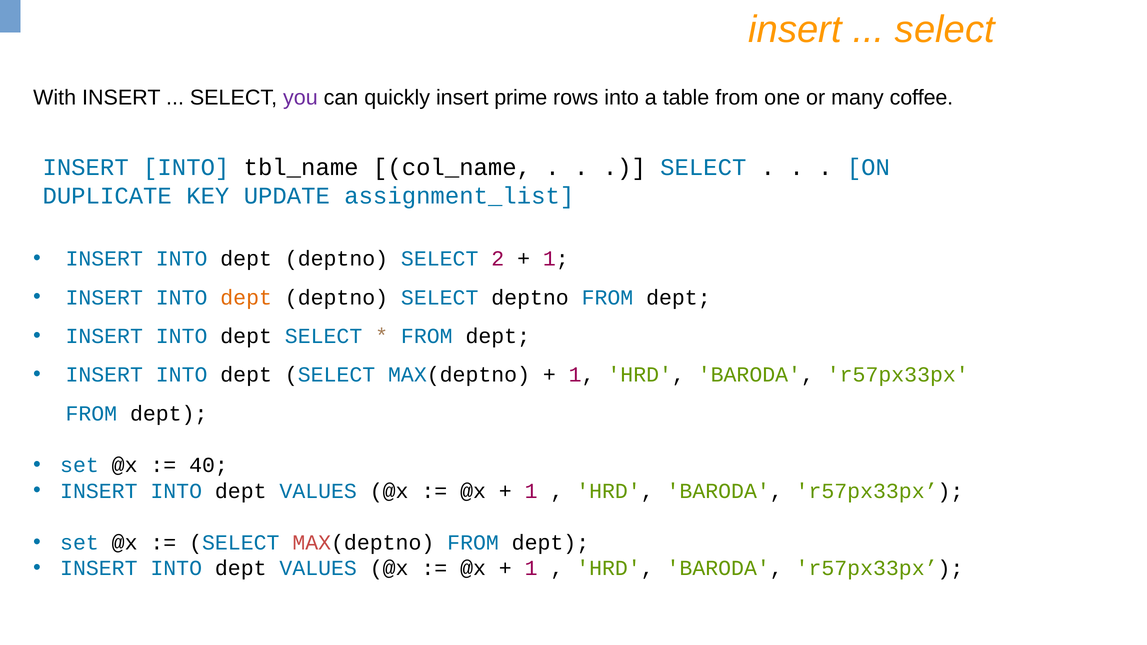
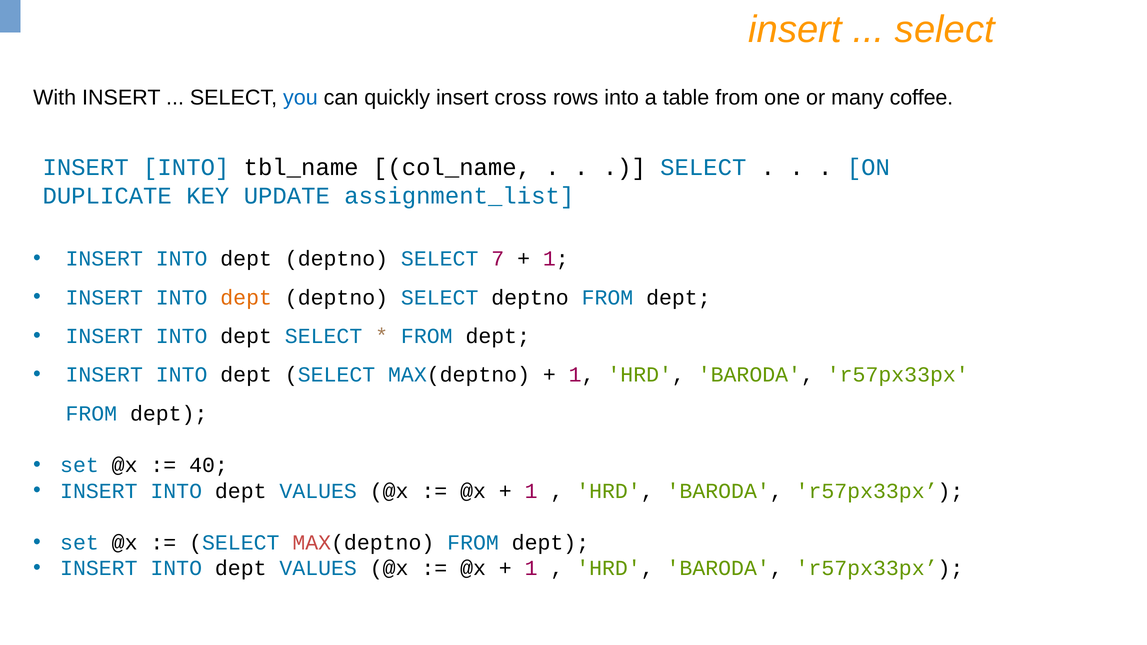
you colour: purple -> blue
prime: prime -> cross
2: 2 -> 7
